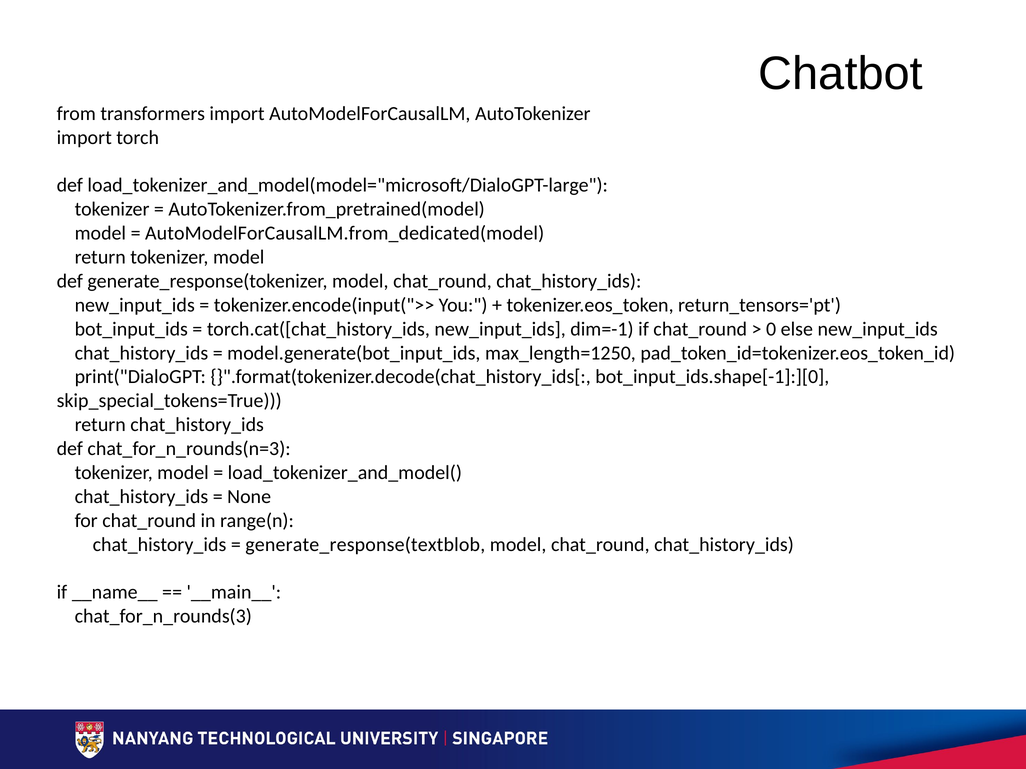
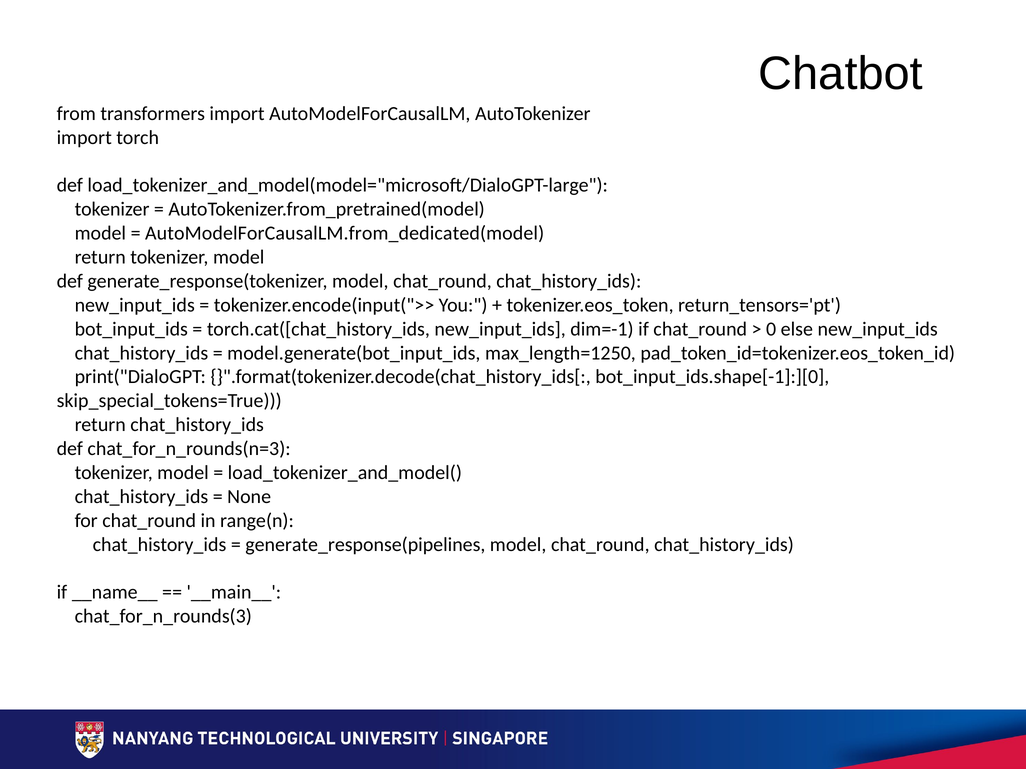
generate_response(textblob: generate_response(textblob -> generate_response(pipelines
